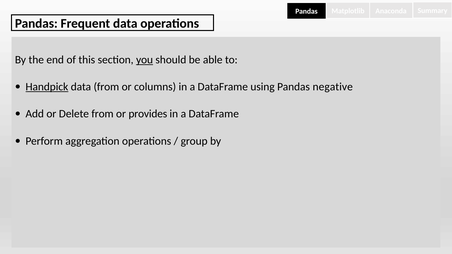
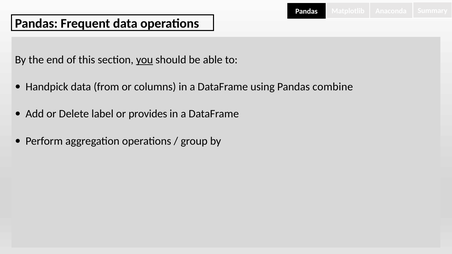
Handpick underline: present -> none
negative: negative -> combine
Delete from: from -> label
